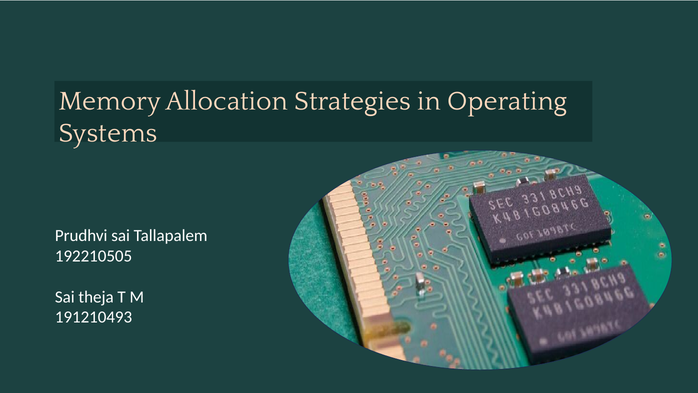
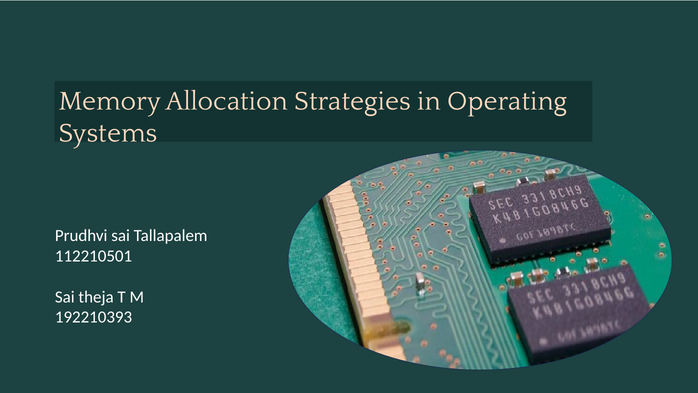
192210505: 192210505 -> 112210501
191210493: 191210493 -> 192210393
